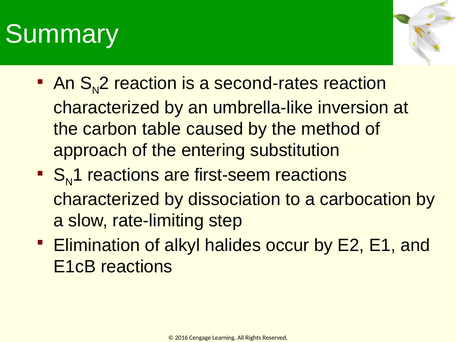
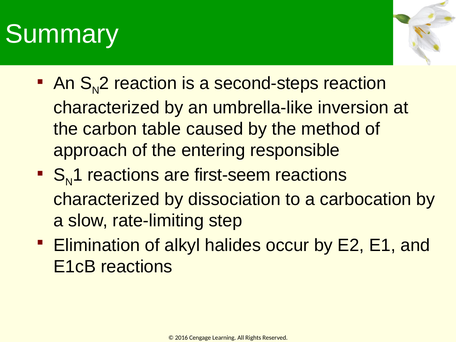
second-rates: second-rates -> second-steps
substitution: substitution -> responsible
